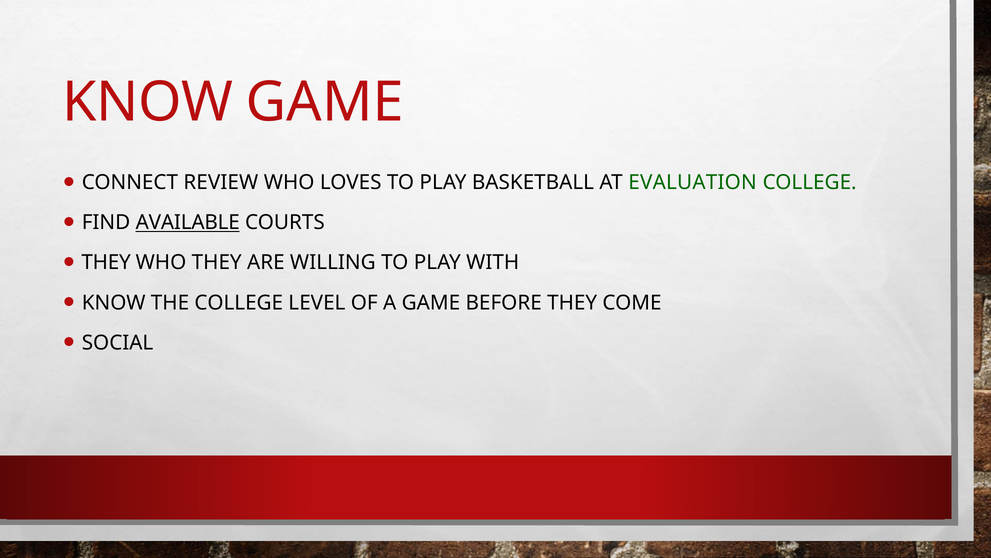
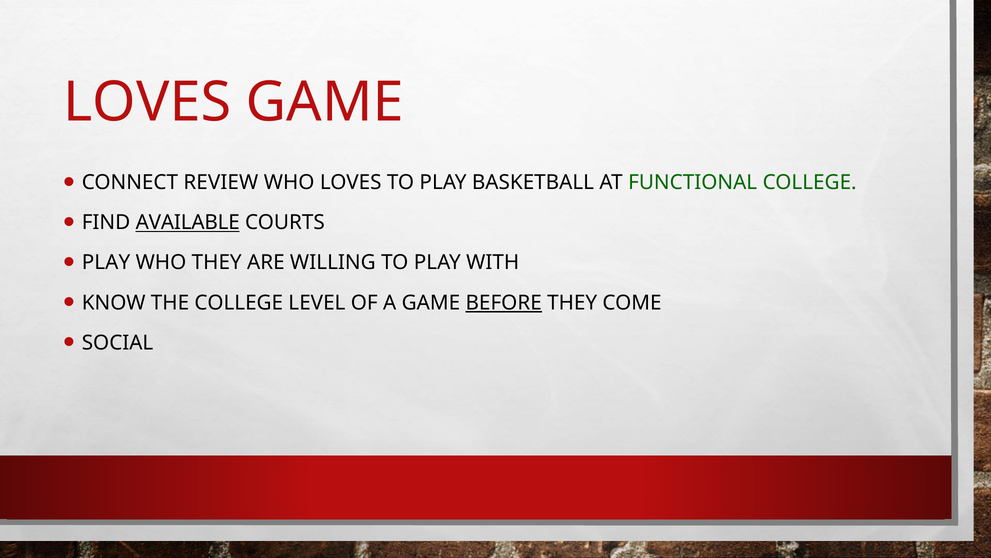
KNOW at (148, 102): KNOW -> LOVES
EVALUATION: EVALUATION -> FUNCTIONAL
THEY at (106, 262): THEY -> PLAY
BEFORE underline: none -> present
